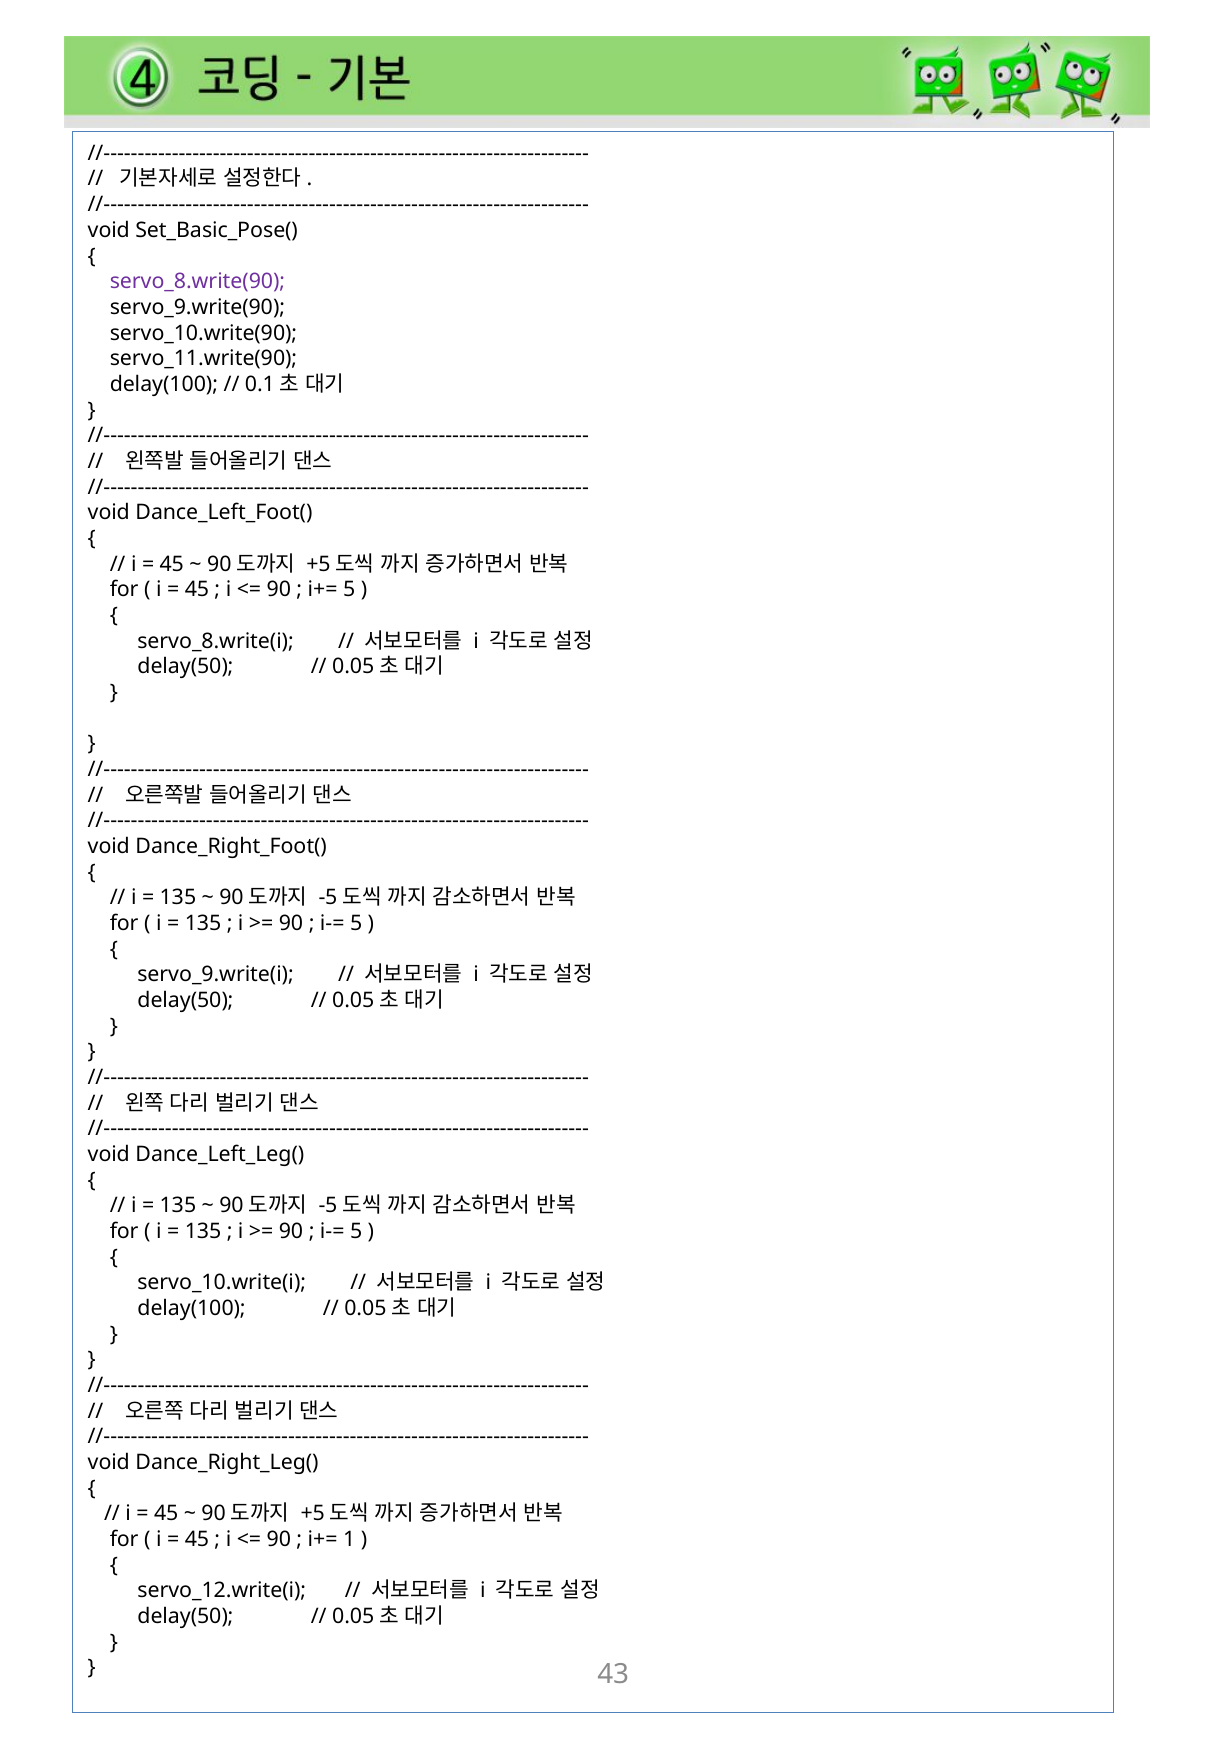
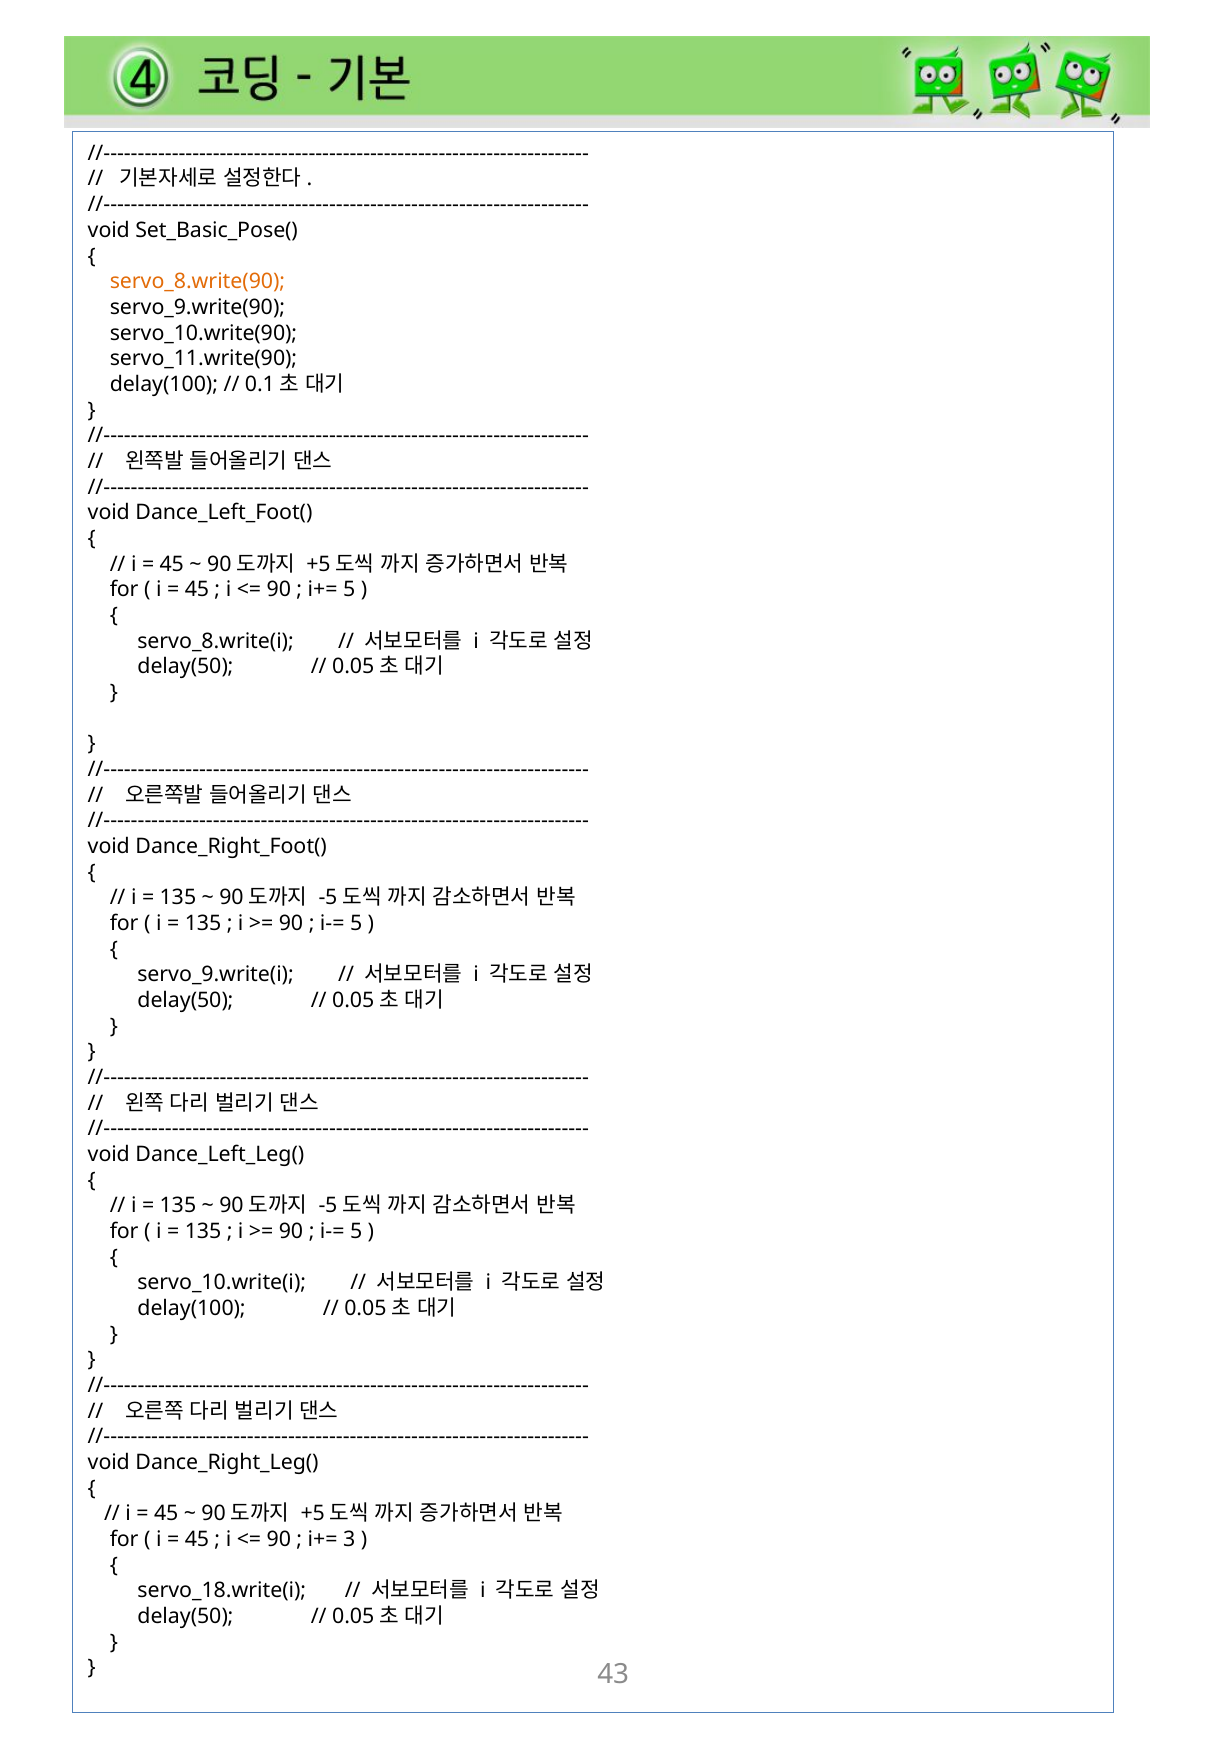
servo_8.write(90 colour: purple -> orange
1: 1 -> 3
servo_12.write(i: servo_12.write(i -> servo_18.write(i
